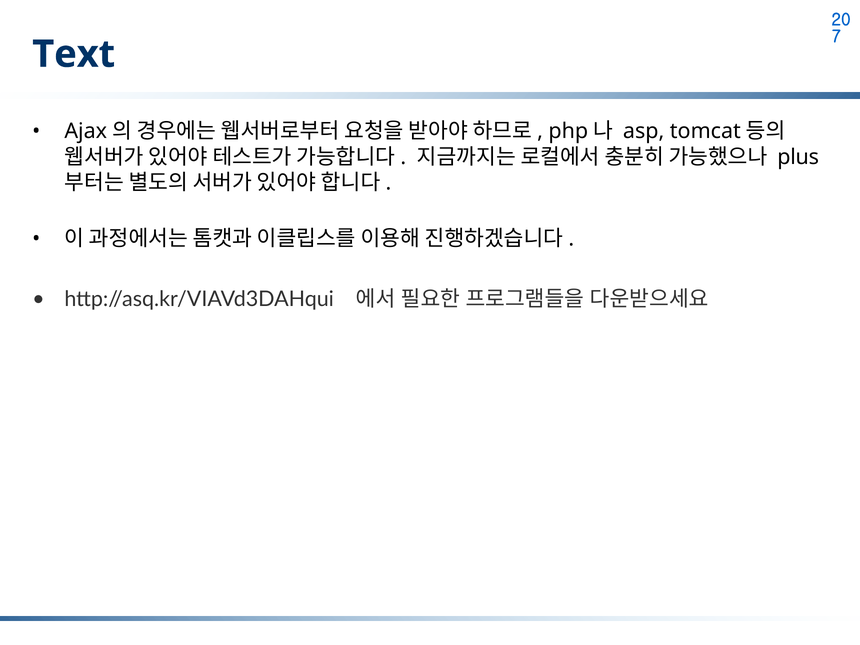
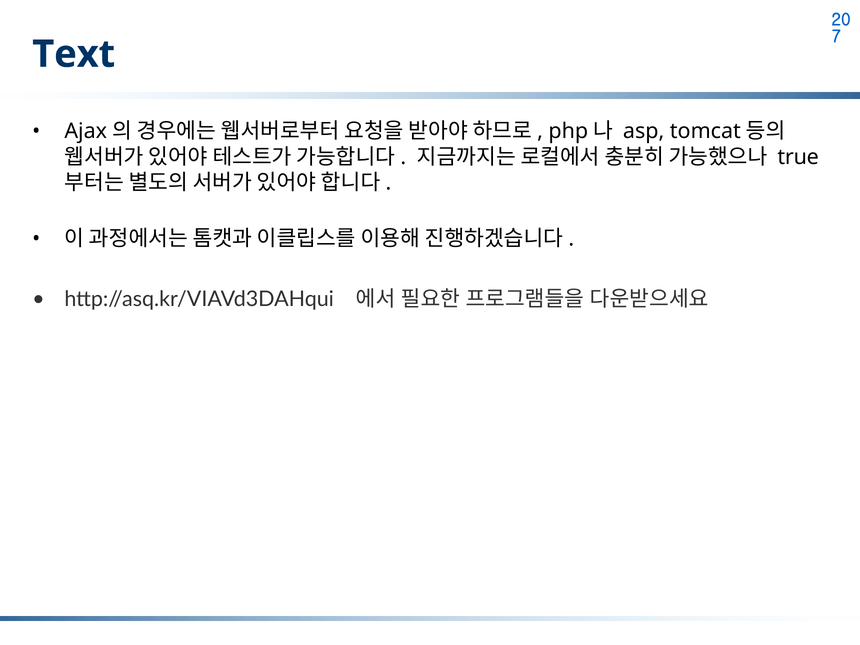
plus: plus -> true
